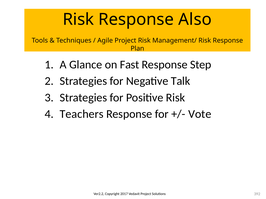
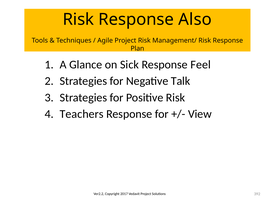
Fast: Fast -> Sick
Step: Step -> Feel
Vote: Vote -> View
